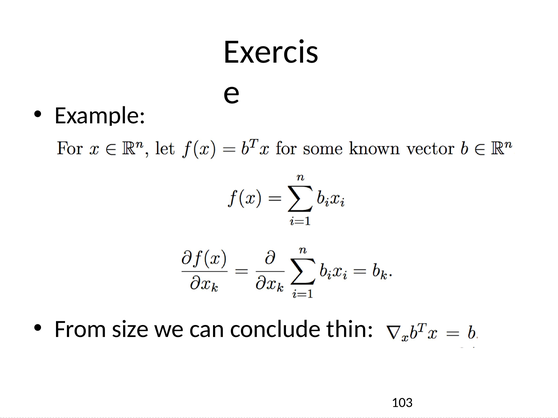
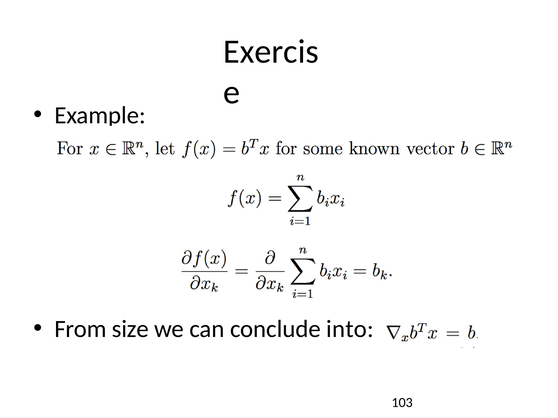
thin: thin -> into
